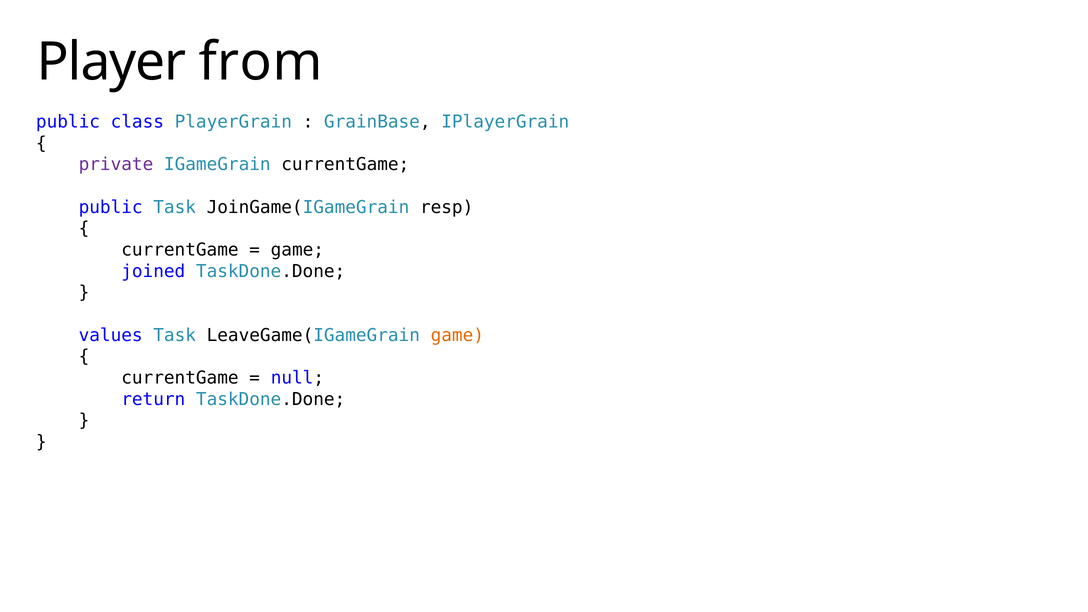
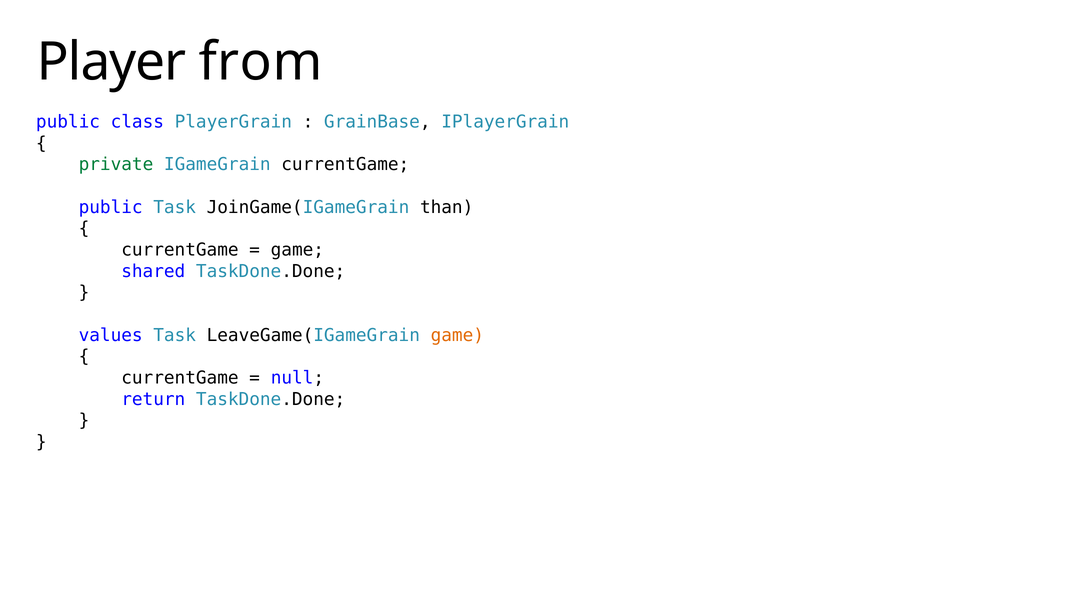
private colour: purple -> green
resp: resp -> than
joined: joined -> shared
